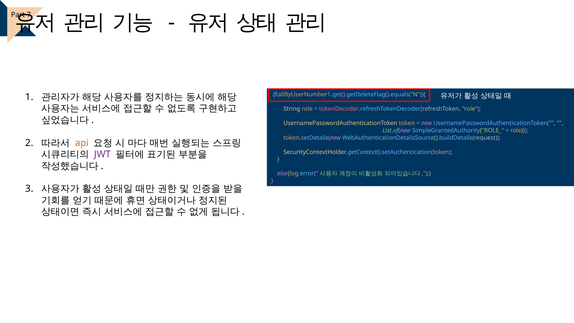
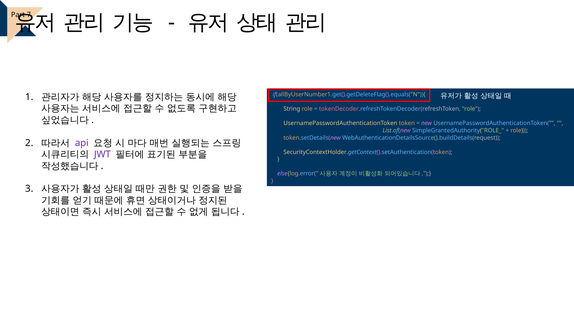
api colour: orange -> purple
